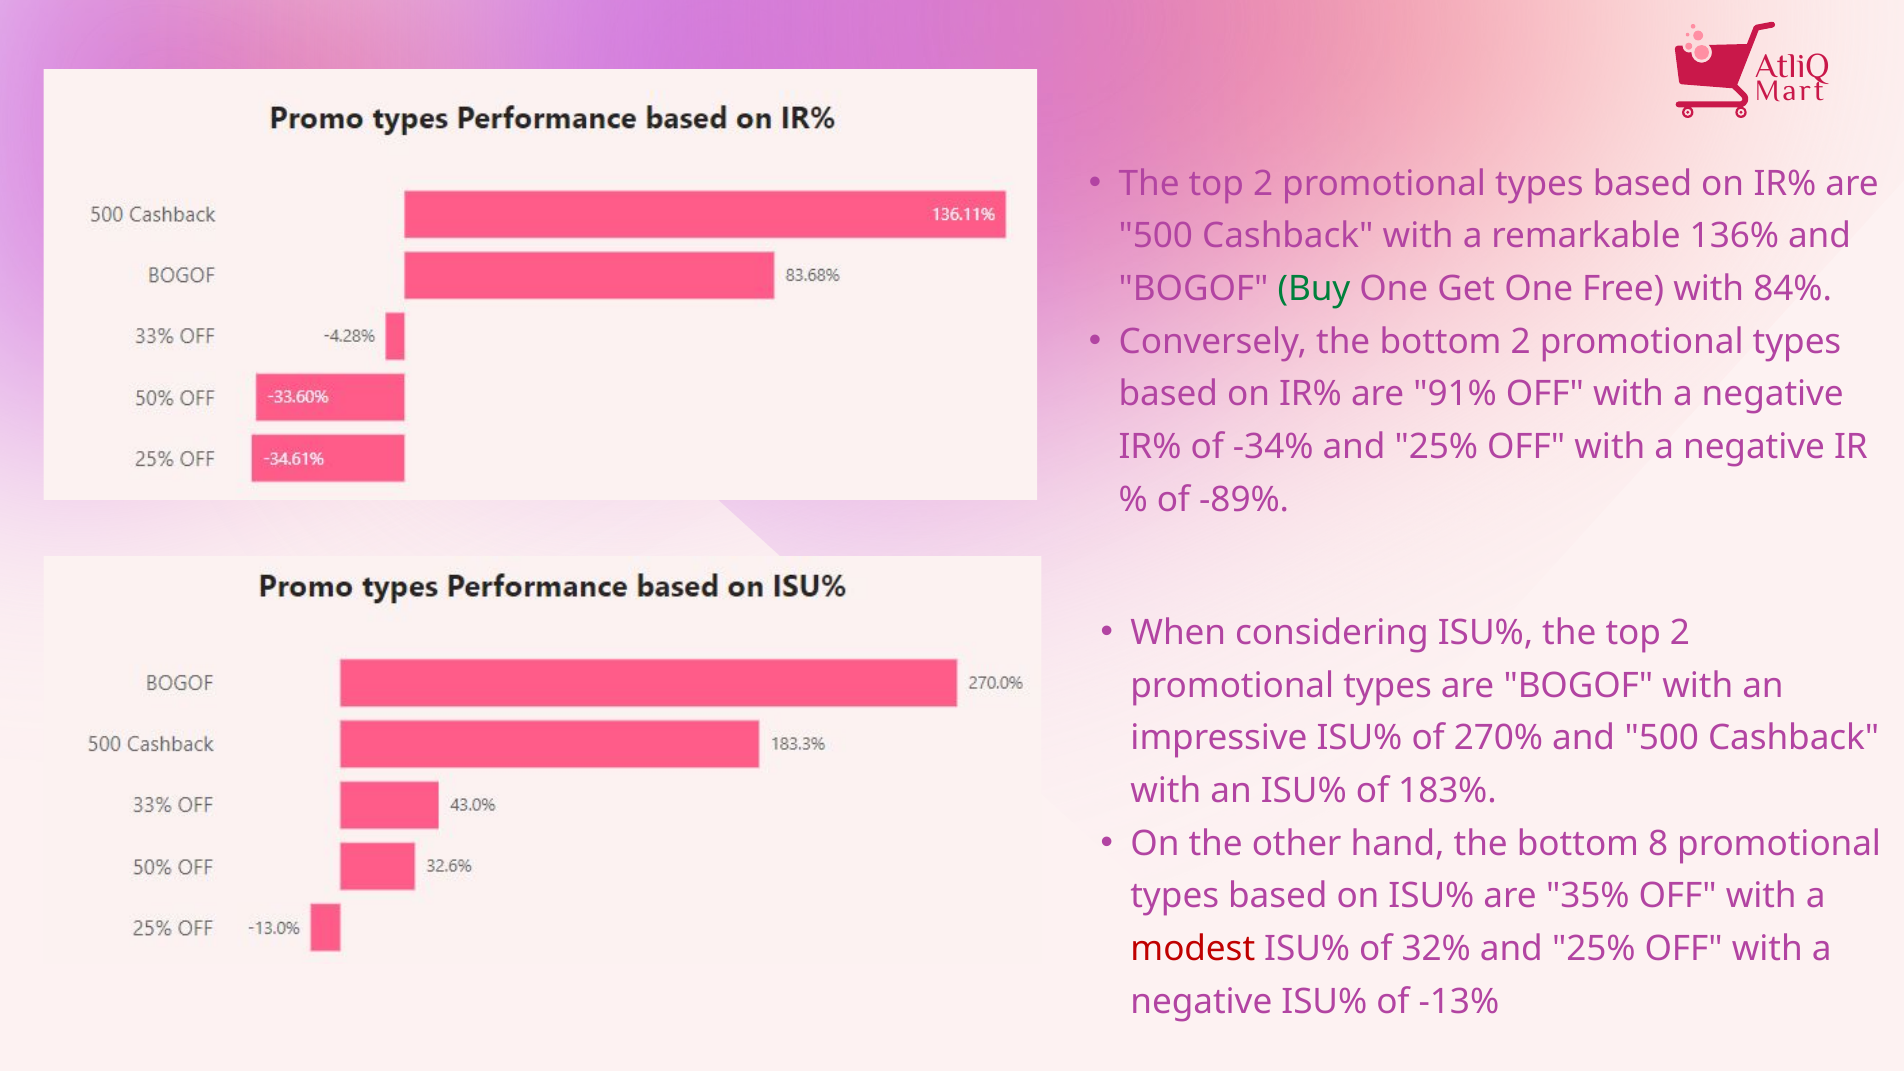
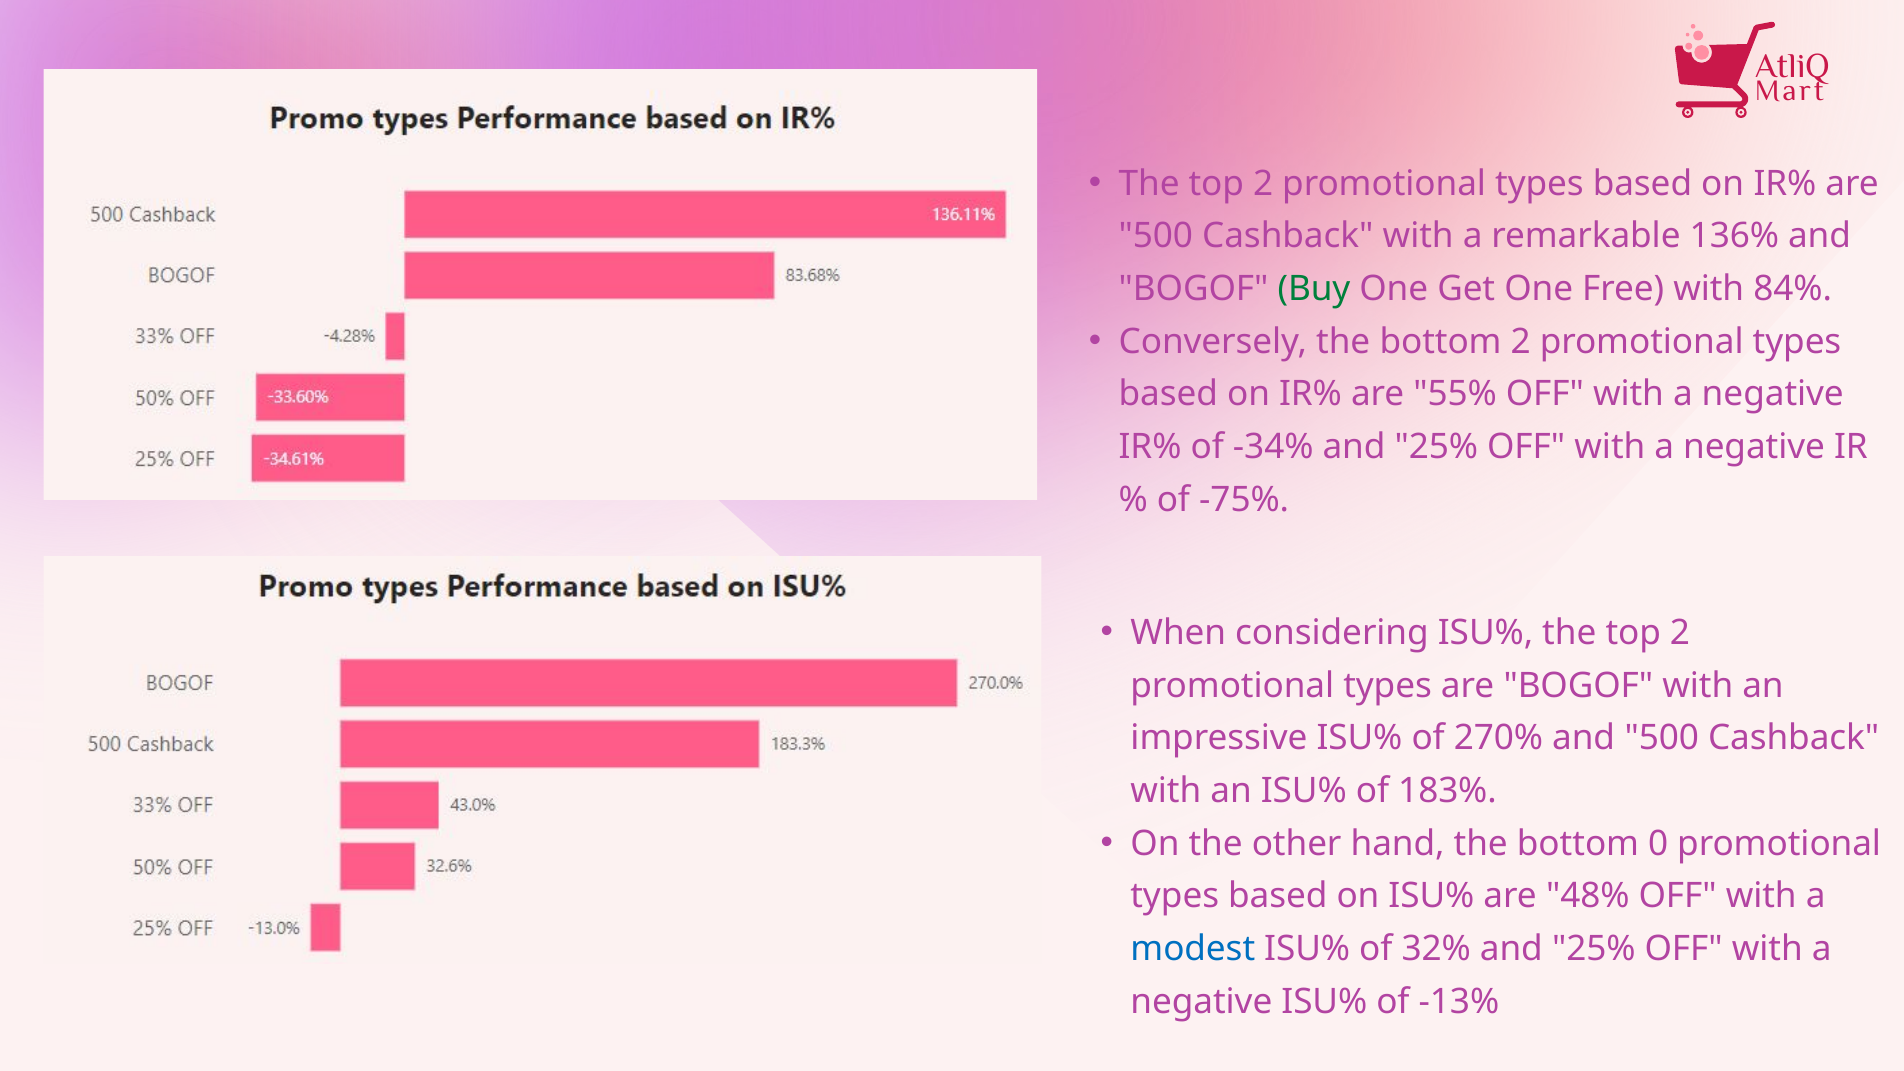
91%: 91% -> 55%
-89%: -89% -> -75%
8: 8 -> 0
35%: 35% -> 48%
modest colour: red -> blue
